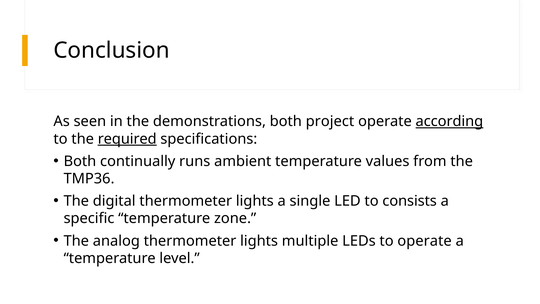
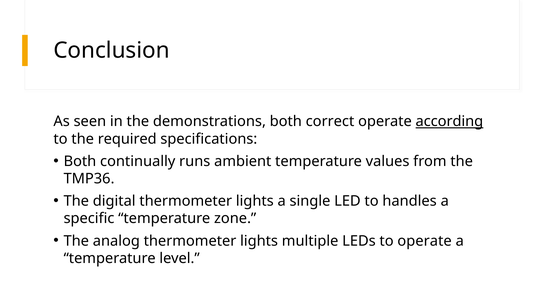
project: project -> correct
required underline: present -> none
consists: consists -> handles
